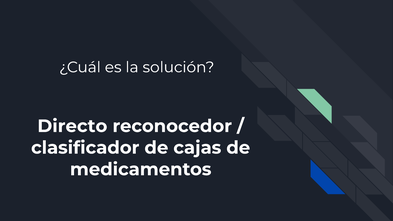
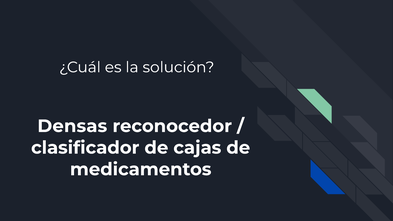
Directo: Directo -> Densas
